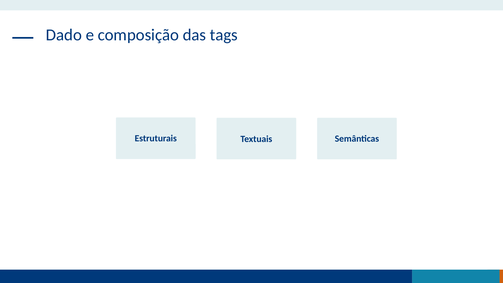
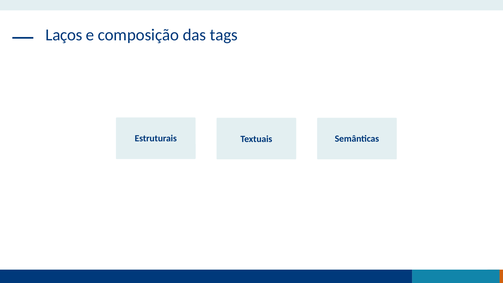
Dado: Dado -> Laços
